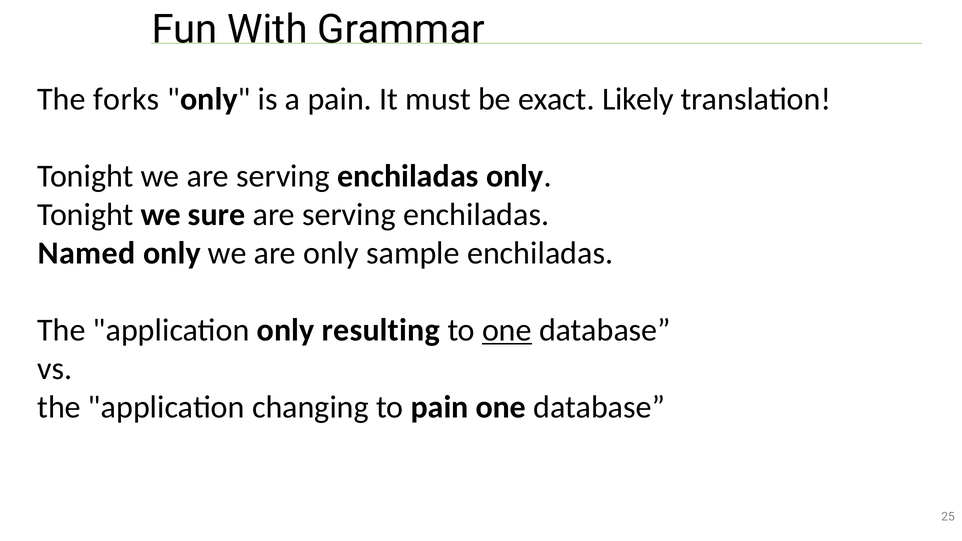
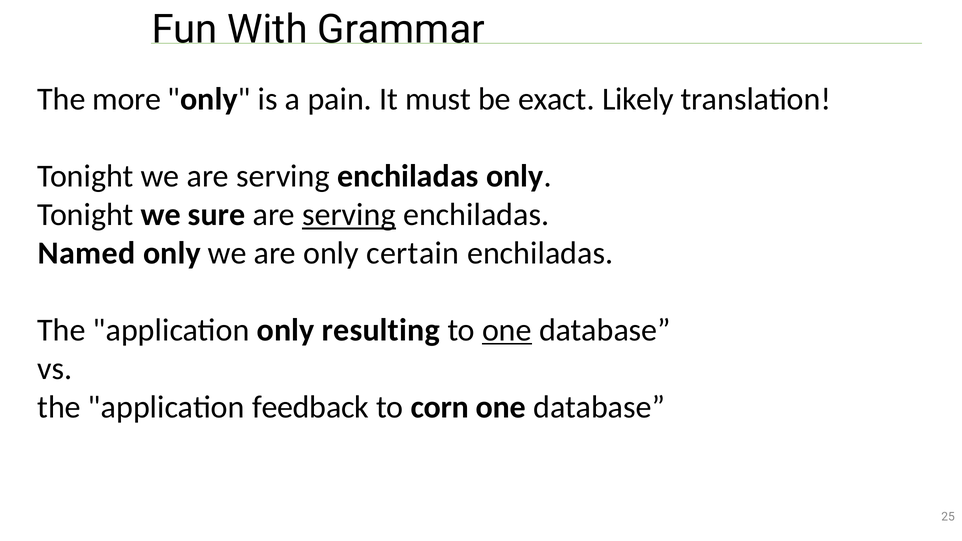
forks: forks -> more
serving at (349, 215) underline: none -> present
sample: sample -> certain
changing: changing -> feedback
to pain: pain -> corn
